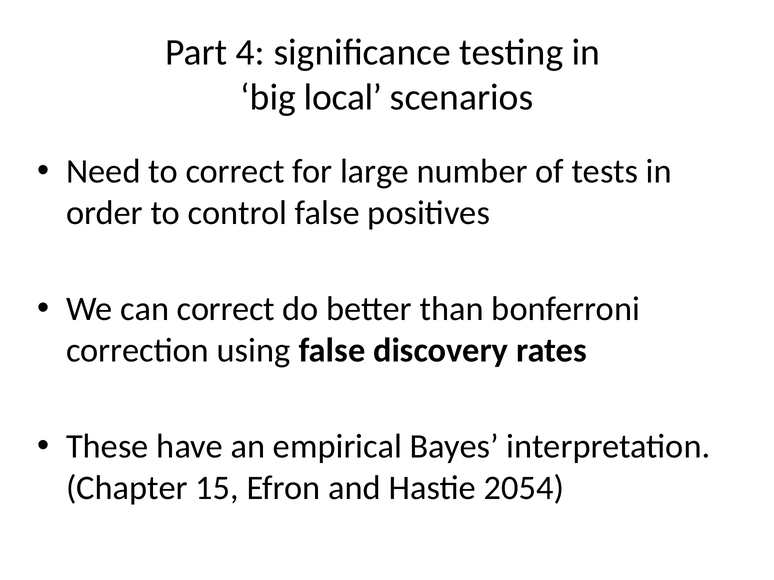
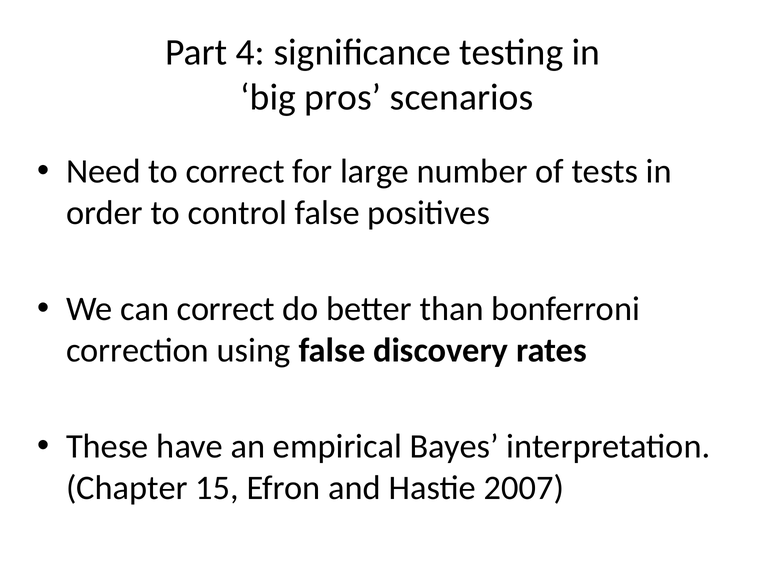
local: local -> pros
2054: 2054 -> 2007
